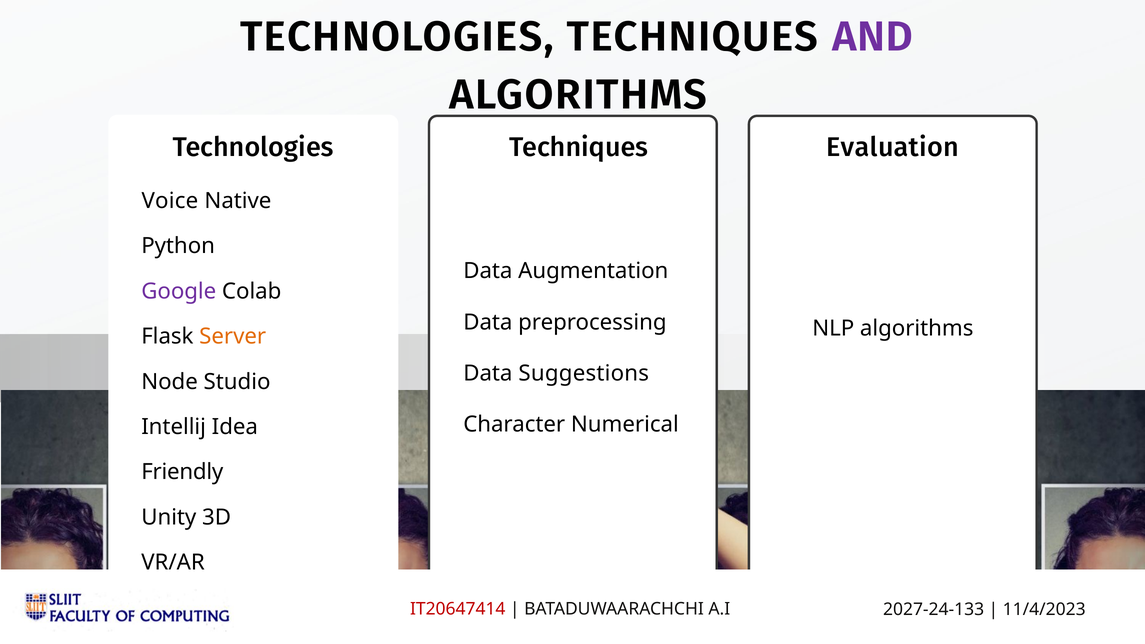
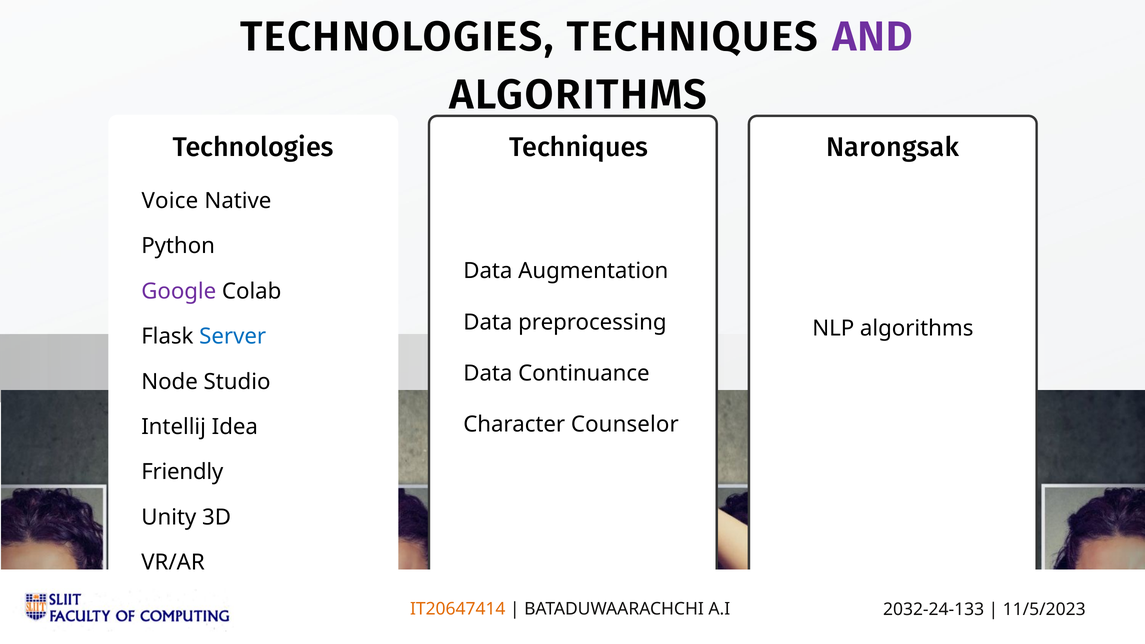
Evaluation: Evaluation -> Narongsak
Server colour: orange -> blue
Suggestions: Suggestions -> Continuance
Numerical: Numerical -> Counselor
IT20647414 colour: red -> orange
2027-24-133: 2027-24-133 -> 2032-24-133
11/4/2023: 11/4/2023 -> 11/5/2023
